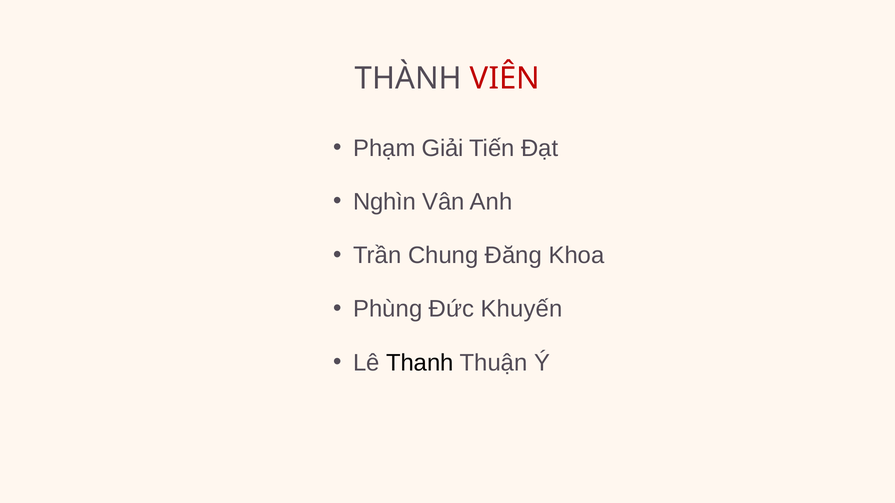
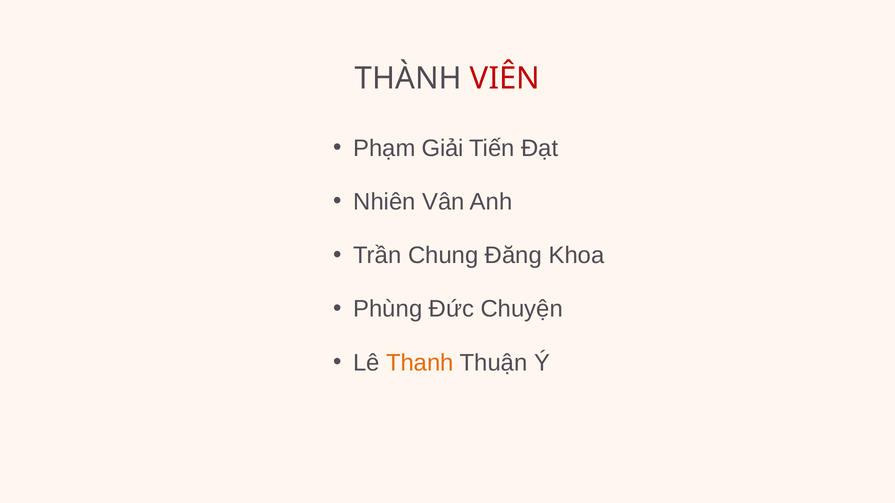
Nghìn: Nghìn -> Nhiên
Khuyến: Khuyến -> Chuyện
Thanh colour: black -> orange
